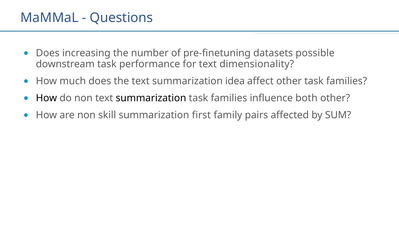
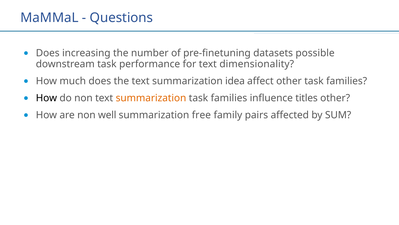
summarization at (151, 98) colour: black -> orange
both: both -> titles
skill: skill -> well
first: first -> free
